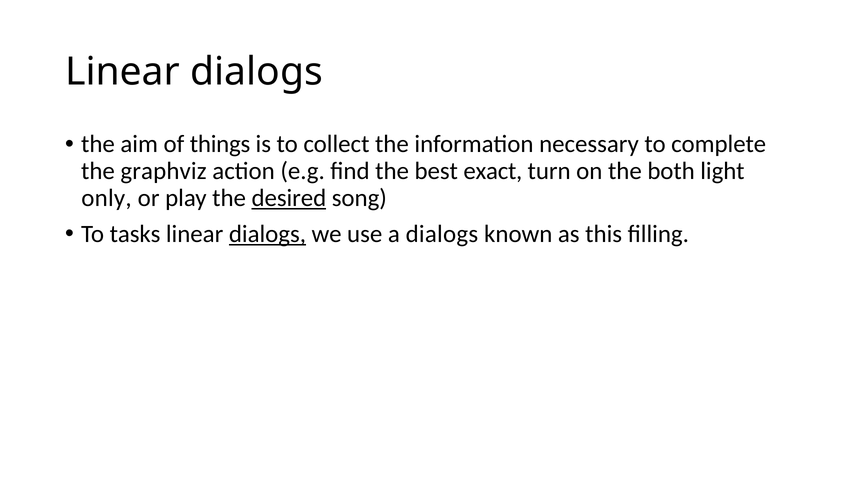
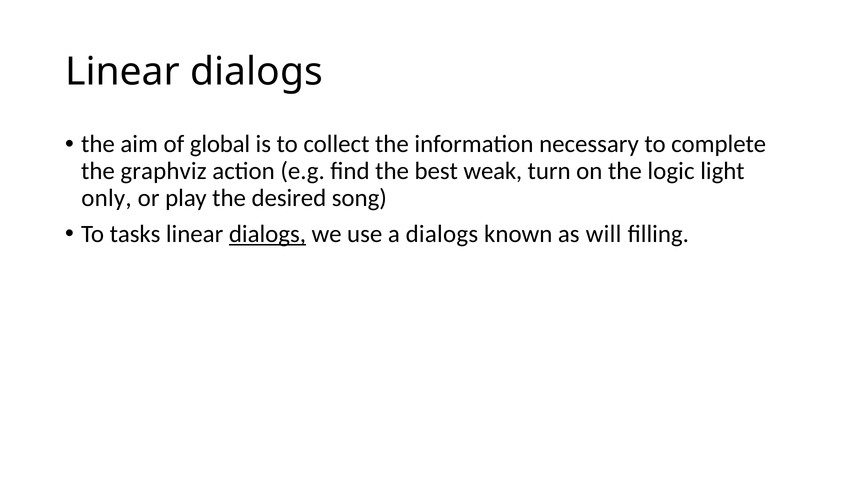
things: things -> global
exact: exact -> weak
both: both -> logic
desired underline: present -> none
this: this -> will
